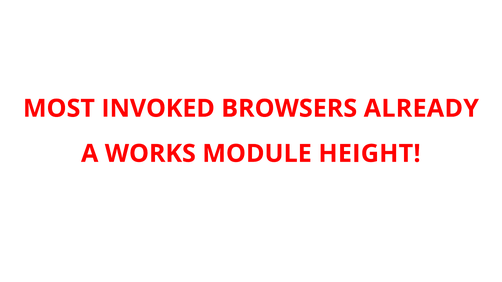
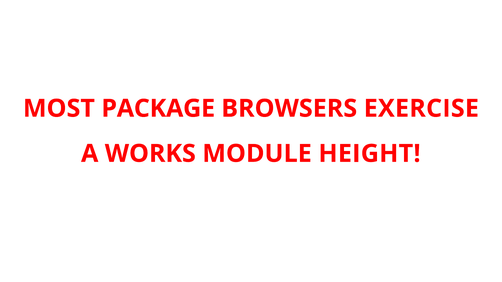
INVOKED: INVOKED -> PACKAGE
ALREADY: ALREADY -> EXERCISE
